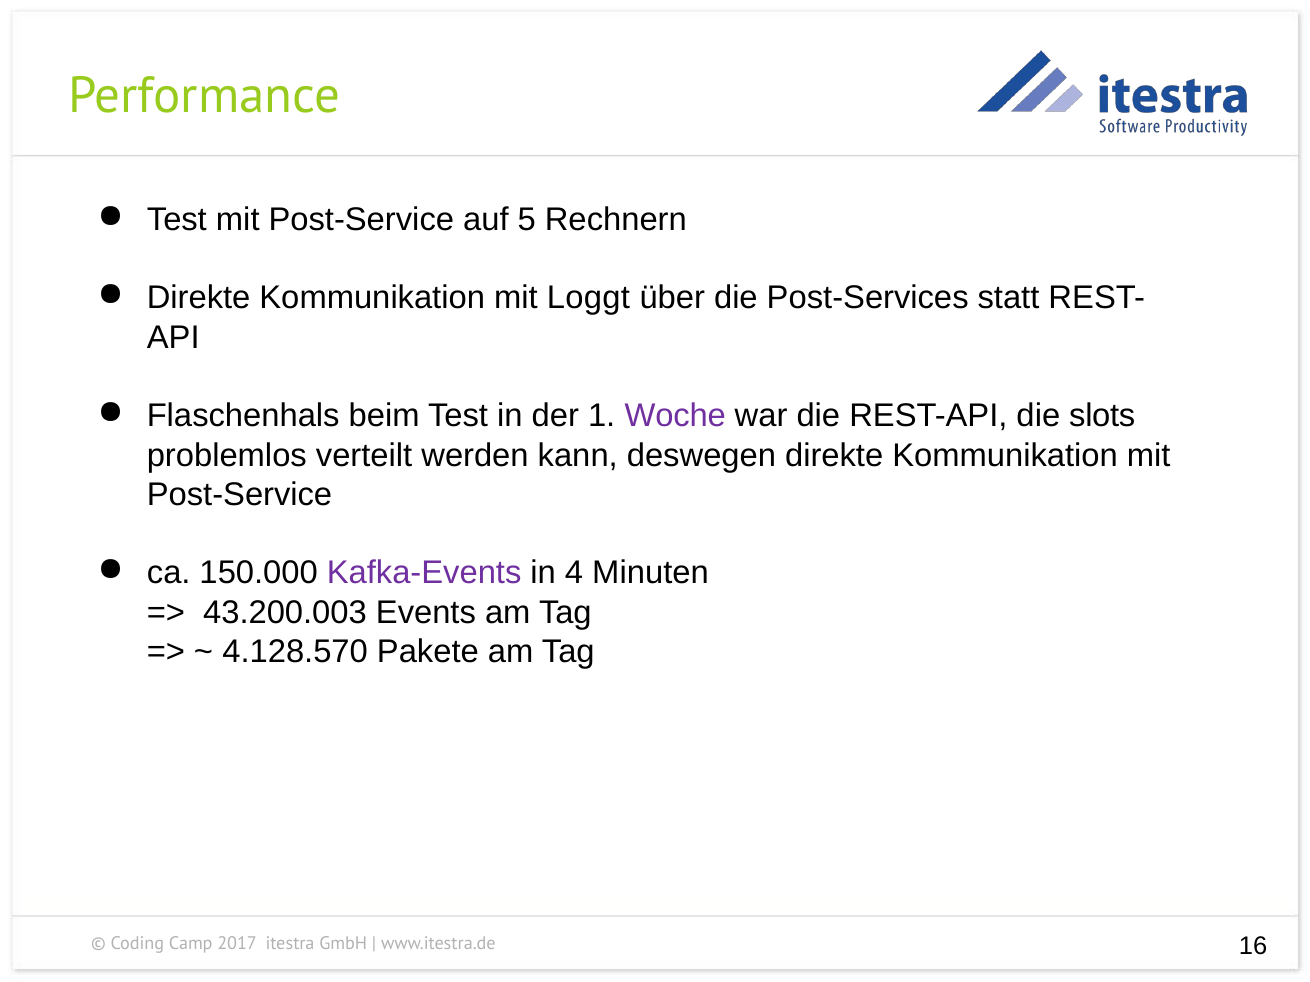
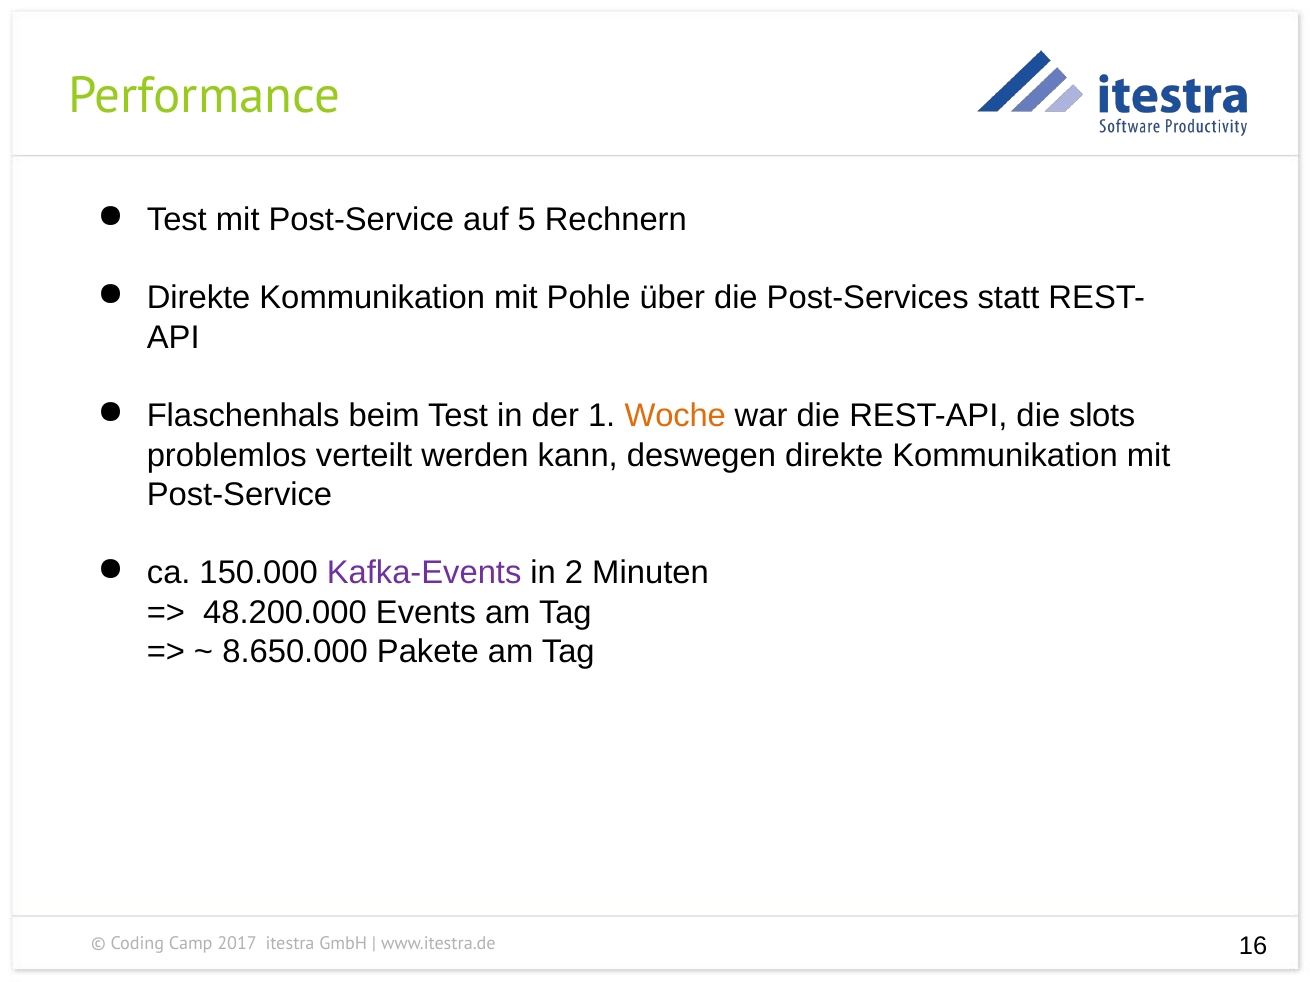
Loggt: Loggt -> Pohle
Woche colour: purple -> orange
4: 4 -> 2
43.200.003: 43.200.003 -> 48.200.000
4.128.570: 4.128.570 -> 8.650.000
